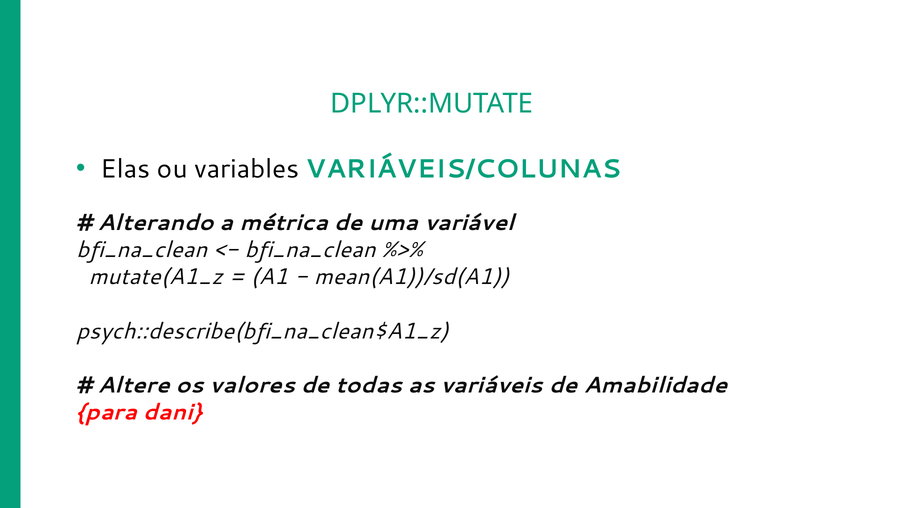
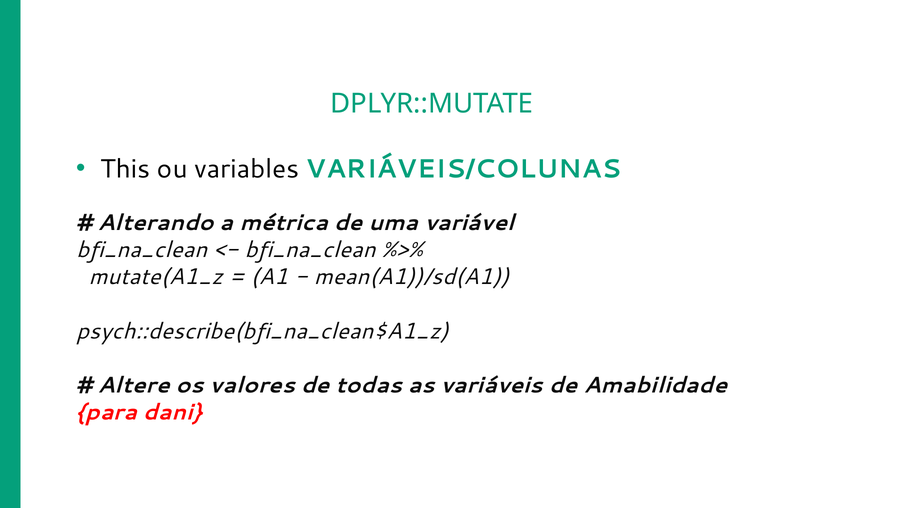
Elas: Elas -> This
